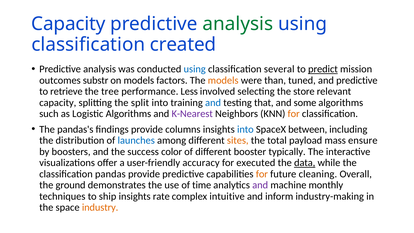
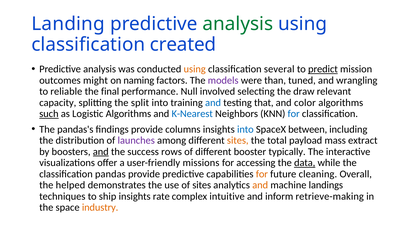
Capacity at (68, 24): Capacity -> Landing
using at (195, 69) colour: blue -> orange
substr: substr -> might
on models: models -> naming
models at (223, 80) colour: orange -> purple
and predictive: predictive -> wrangling
retrieve: retrieve -> reliable
tree: tree -> final
Less: Less -> Null
store: store -> draw
some: some -> color
such underline: none -> present
K-Nearest colour: purple -> blue
for at (294, 114) colour: orange -> blue
launches colour: blue -> purple
ensure: ensure -> extract
and at (101, 152) underline: none -> present
color: color -> rows
accuracy: accuracy -> missions
executed: executed -> accessing
ground: ground -> helped
of time: time -> sites
and at (260, 185) colour: purple -> orange
monthly: monthly -> landings
industry-making: industry-making -> retrieve-making
